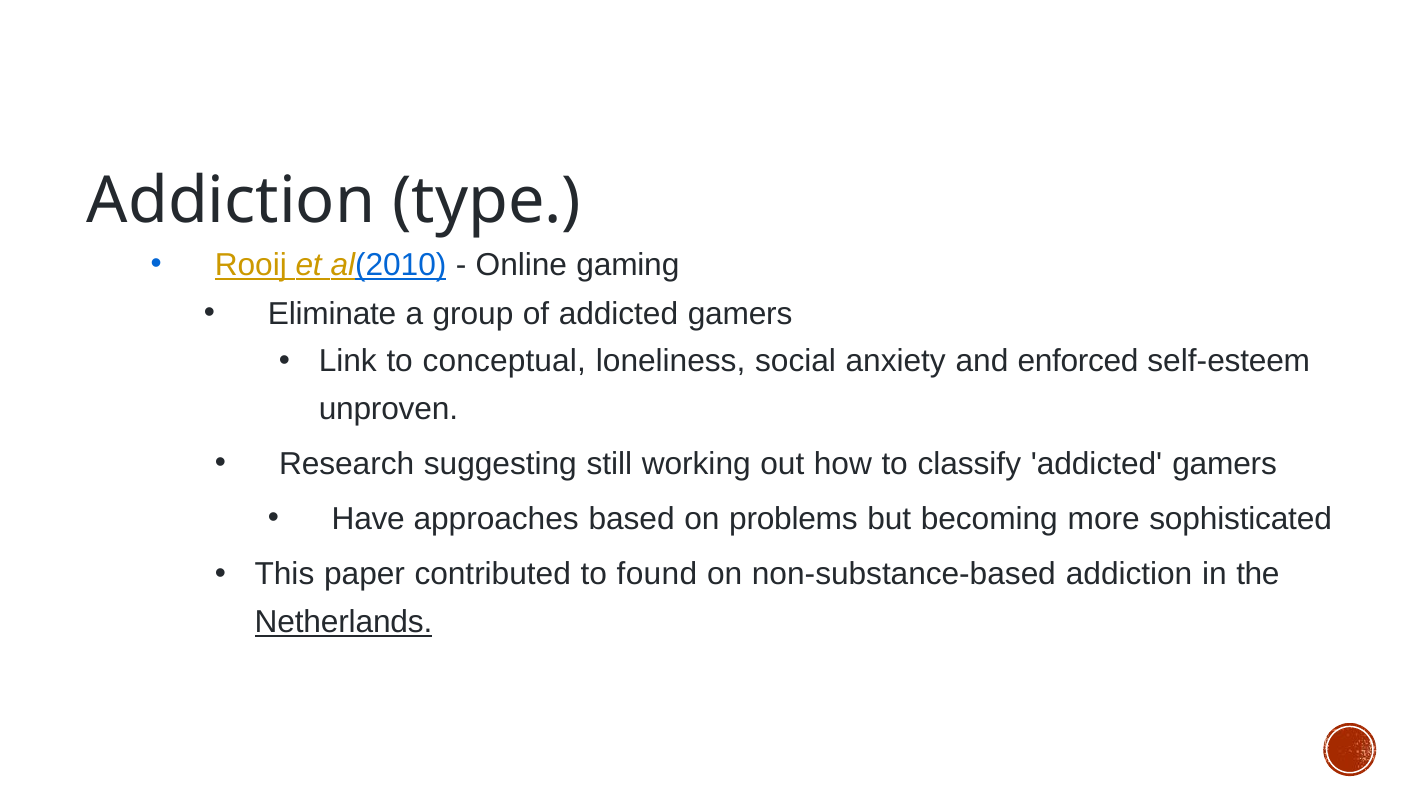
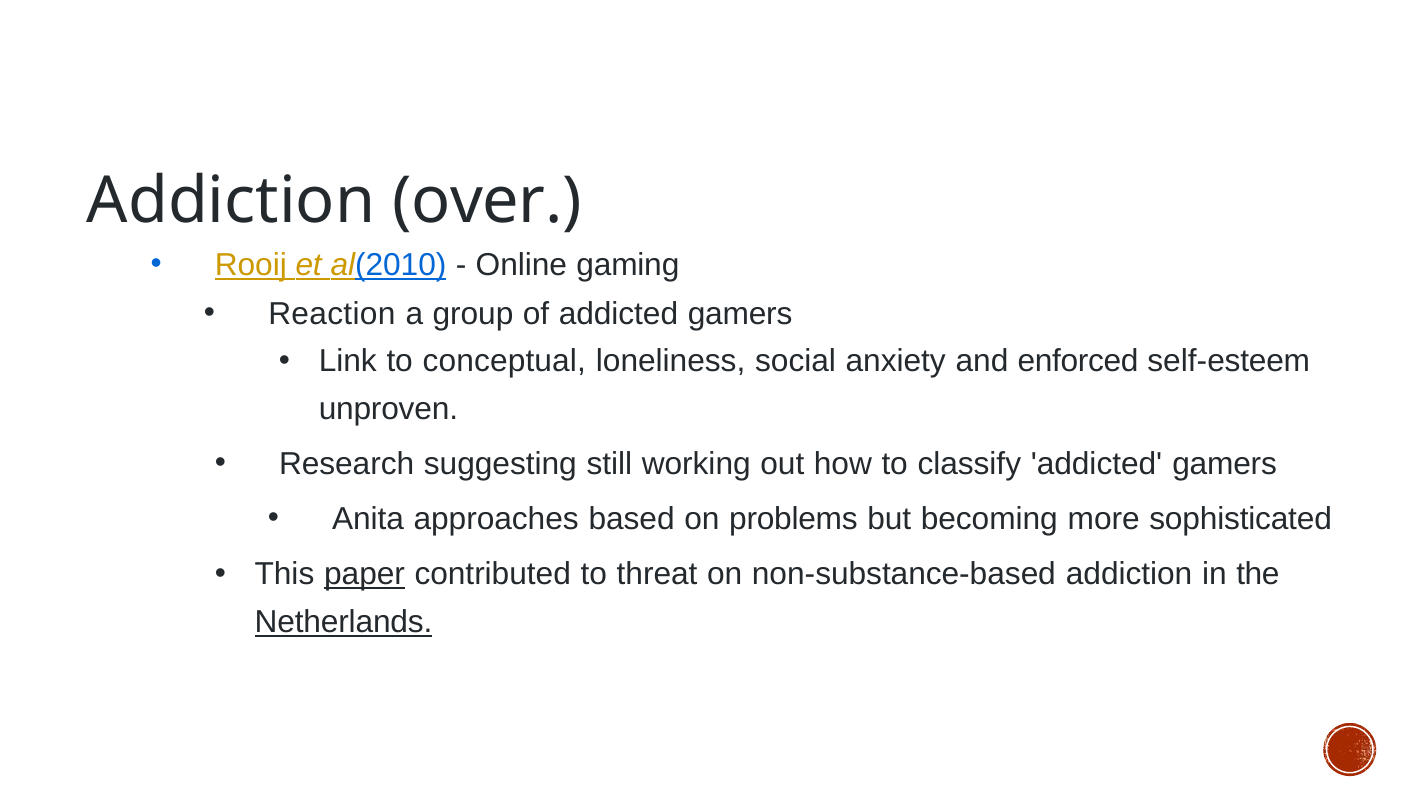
type: type -> over
Eliminate: Eliminate -> Reaction
Have: Have -> Anita
paper underline: none -> present
found: found -> threat
